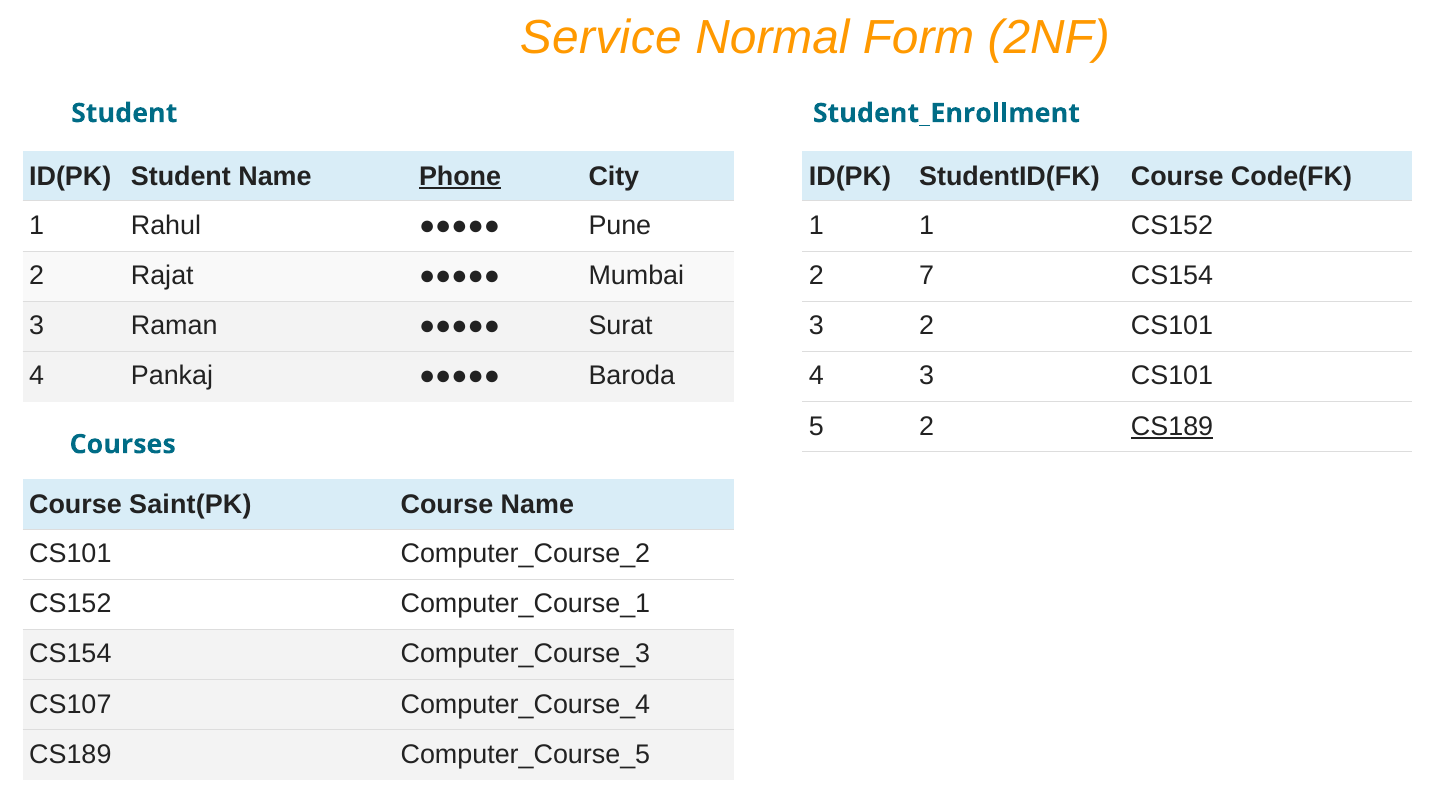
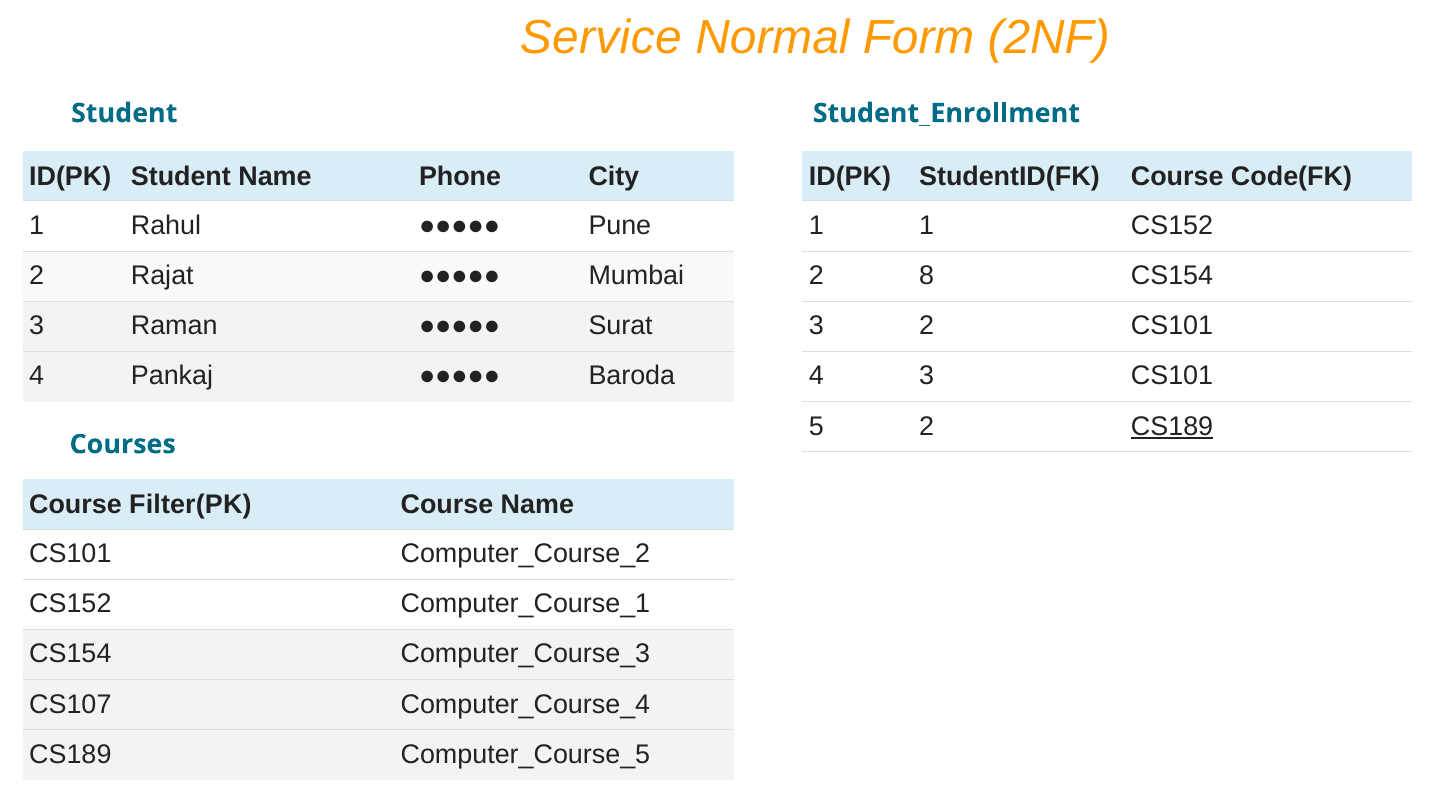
Phone underline: present -> none
7: 7 -> 8
Saint(PK: Saint(PK -> Filter(PK
